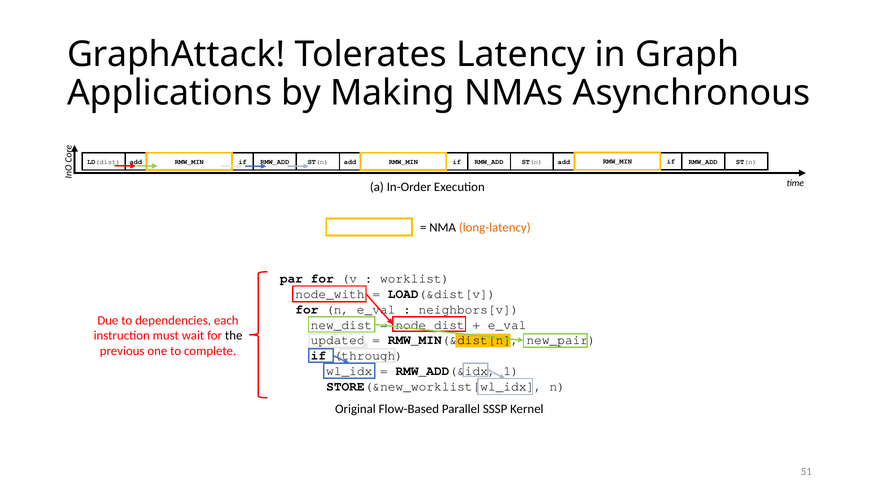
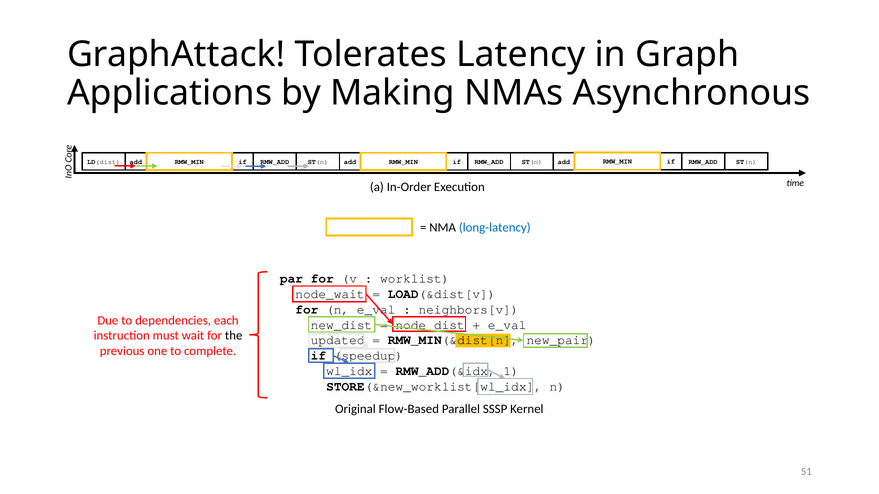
long-latency colour: orange -> blue
node_with: node_with -> node_wait
through: through -> speedup
